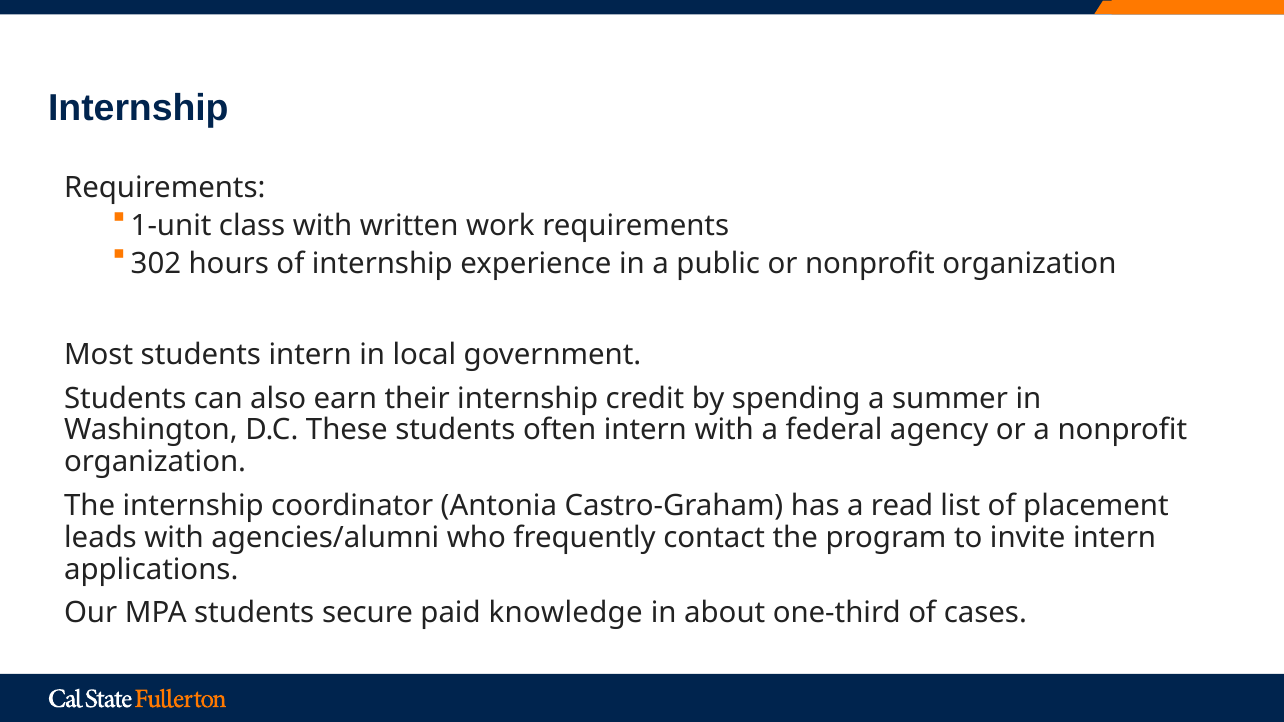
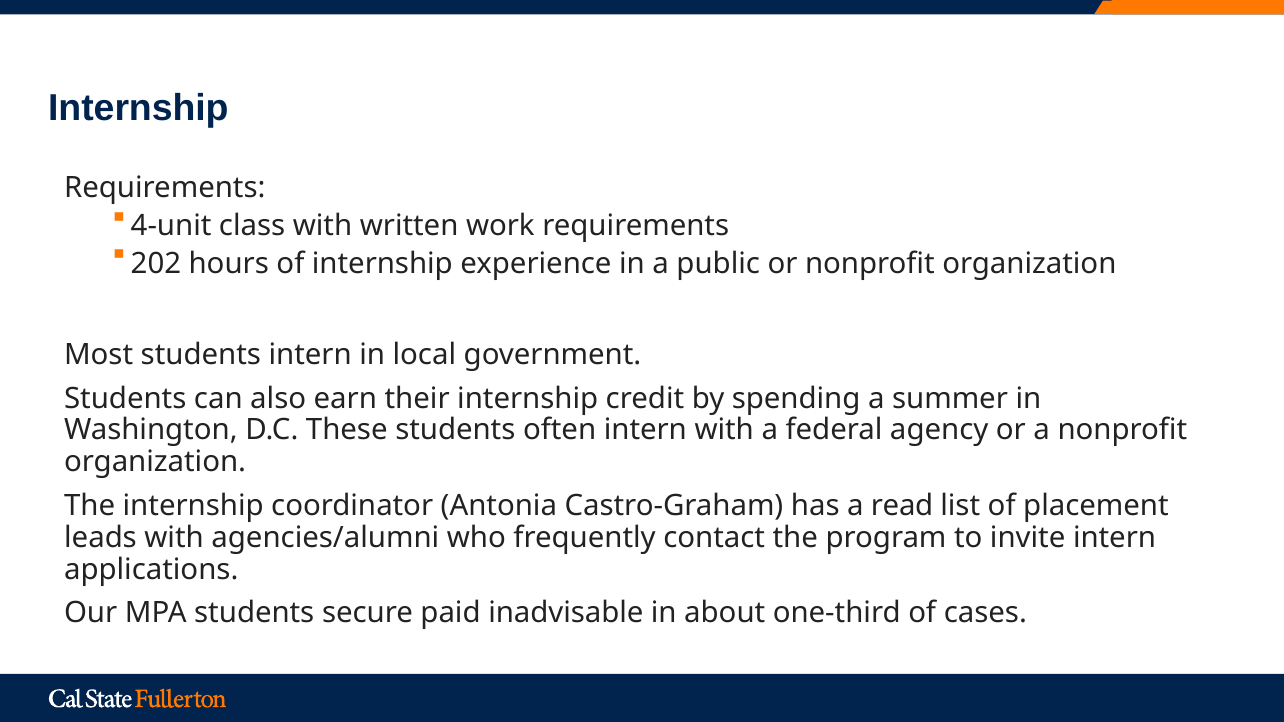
1-unit: 1-unit -> 4-unit
302: 302 -> 202
knowledge: knowledge -> inadvisable
